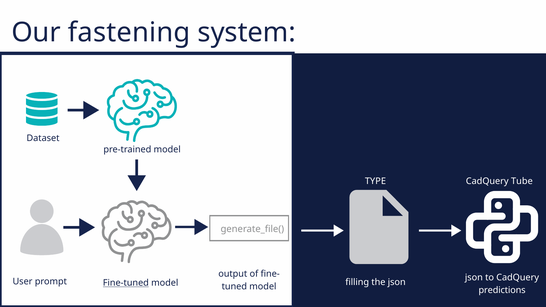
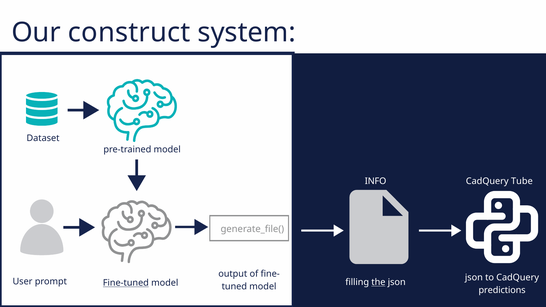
fastening: fastening -> construct
TYPE: TYPE -> INFO
the underline: none -> present
